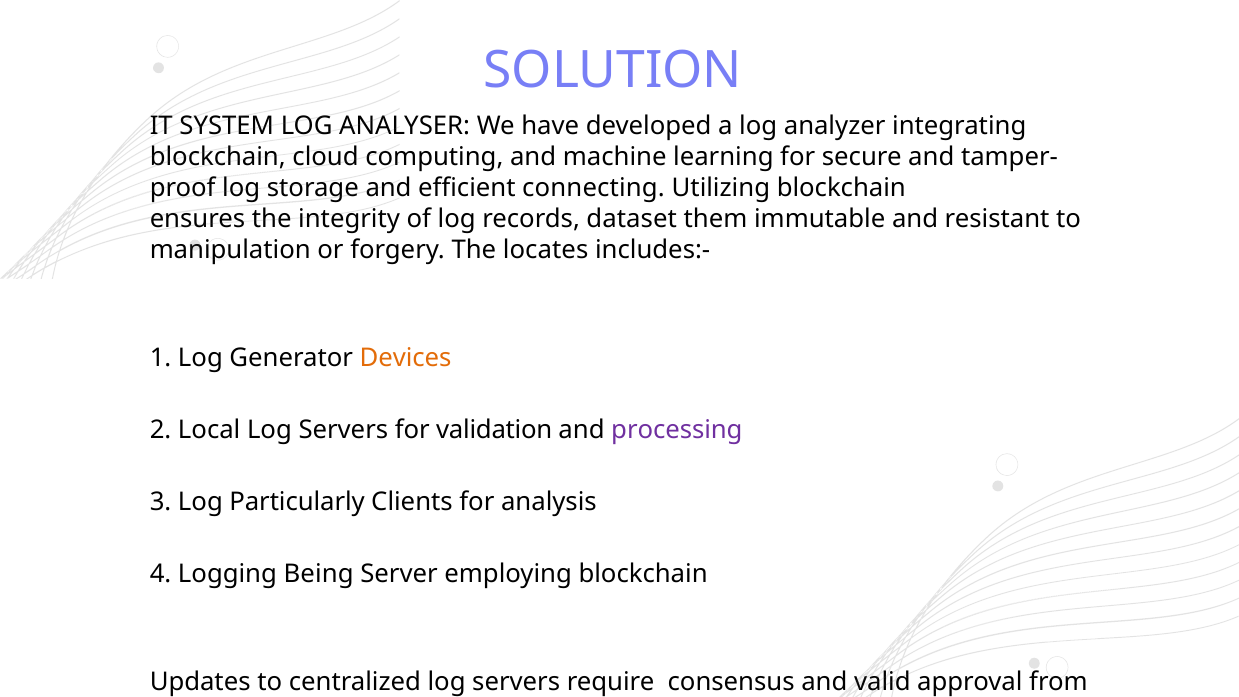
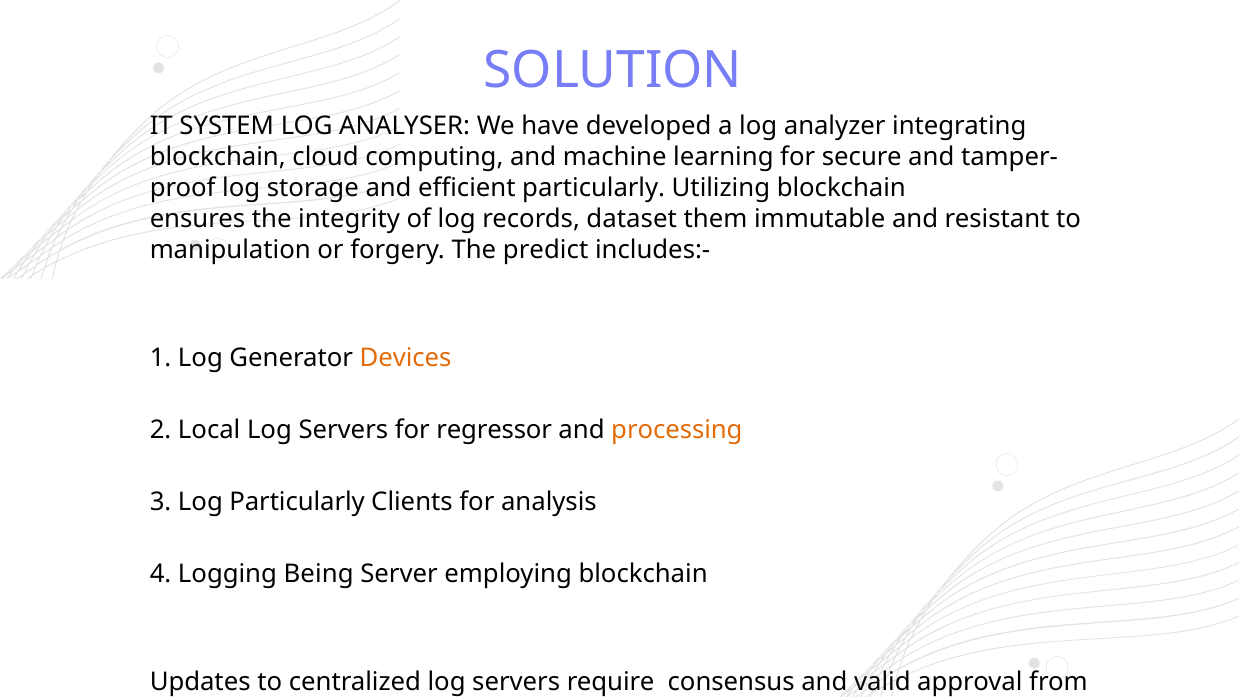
efficient connecting: connecting -> particularly
locates: locates -> predict
validation: validation -> regressor
processing colour: purple -> orange
